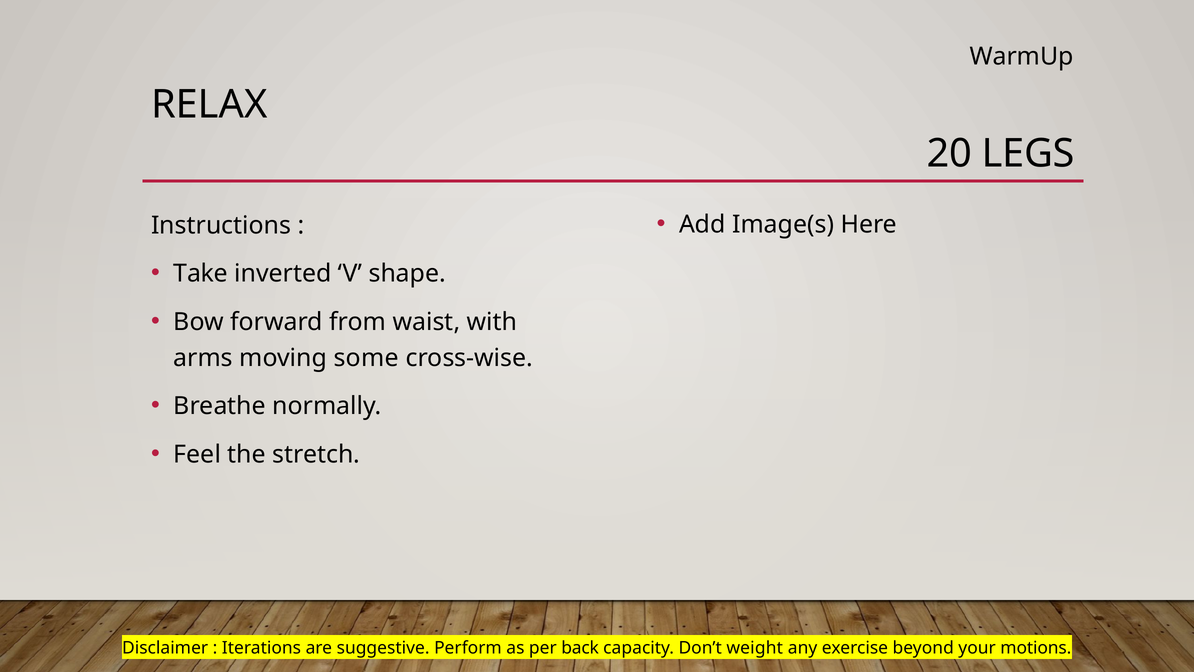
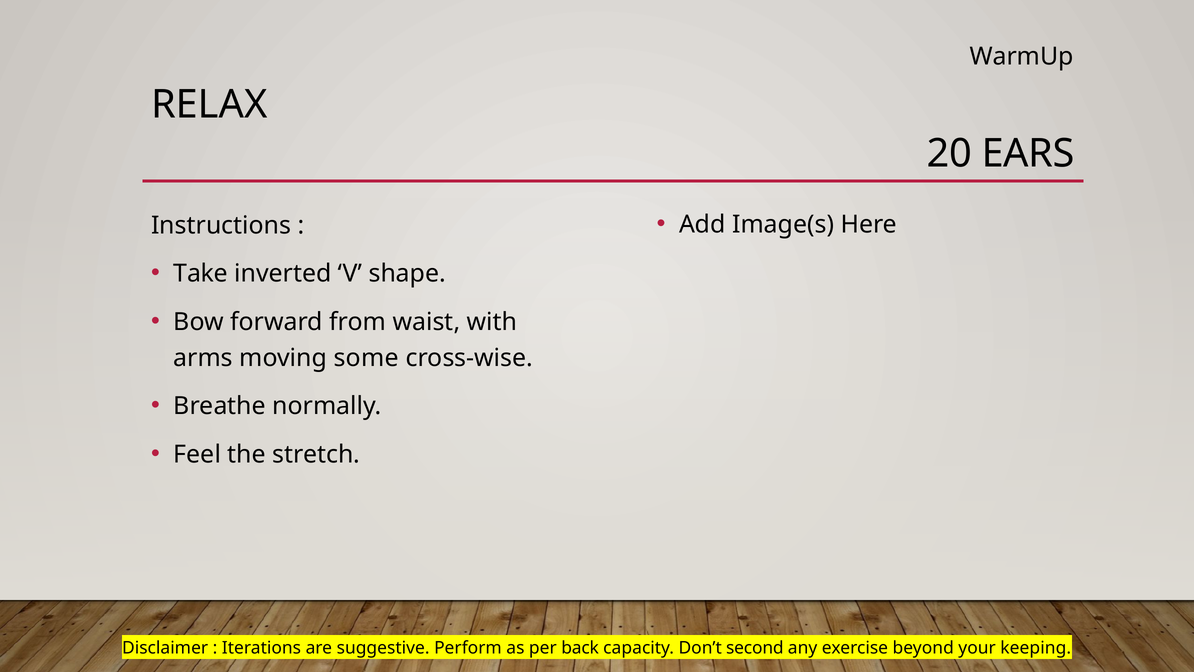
LEGS: LEGS -> EARS
weight: weight -> second
motions: motions -> keeping
